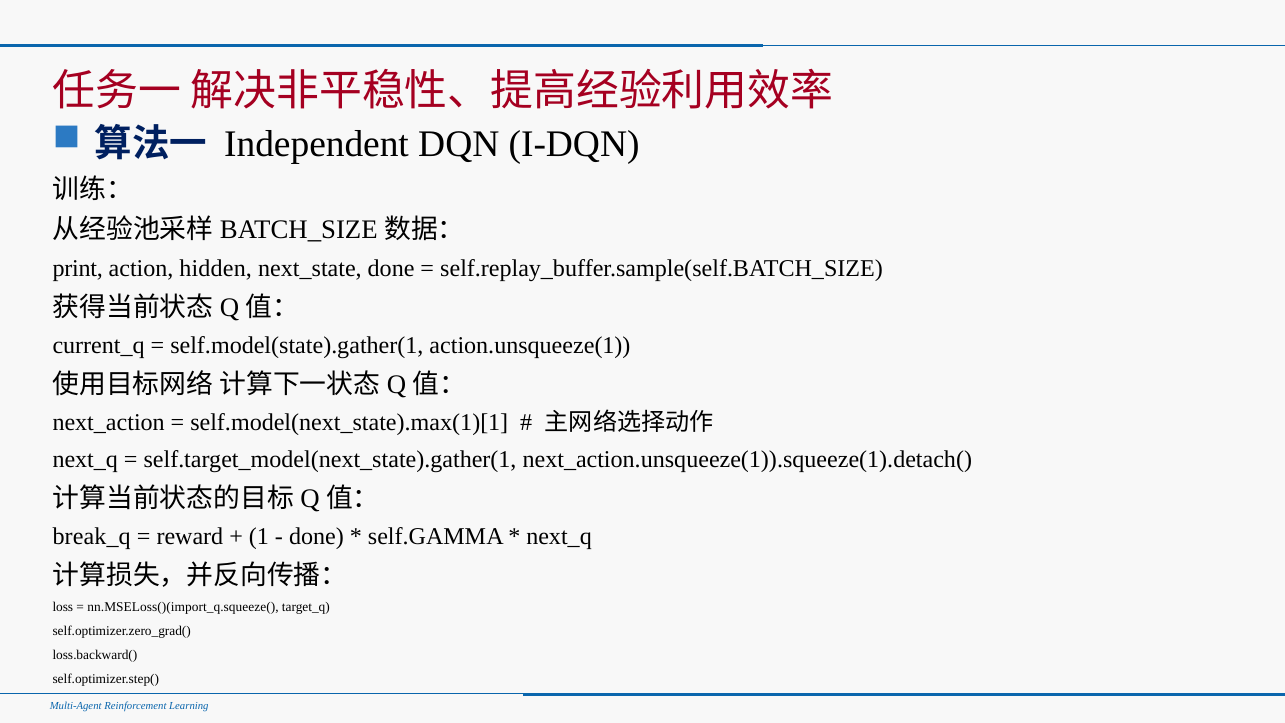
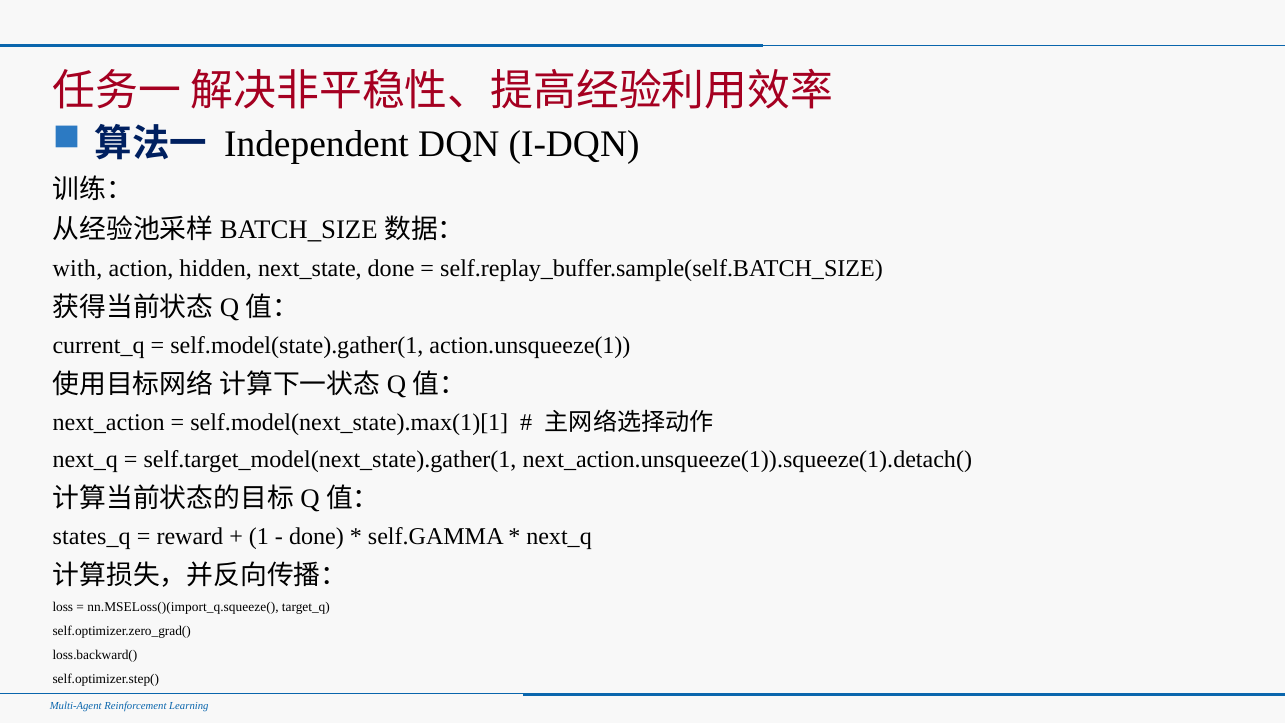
print: print -> with
break_q: break_q -> states_q
